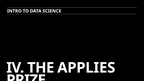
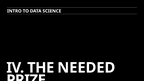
APPLIES: APPLIES -> NEEDED
